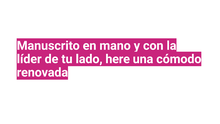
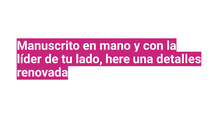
cómodo: cómodo -> detalles
